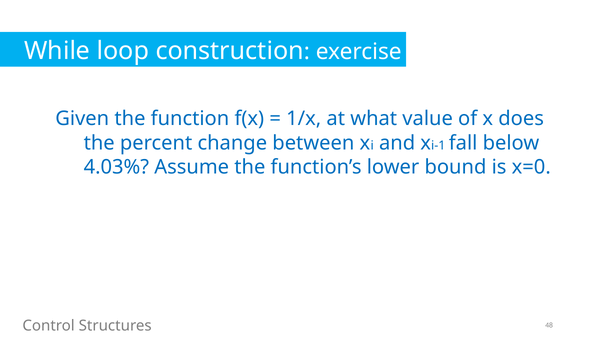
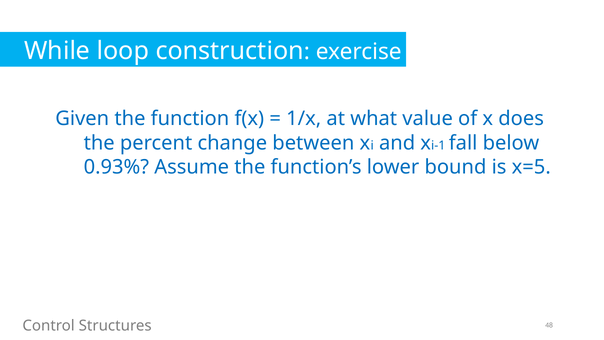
4.03%: 4.03% -> 0.93%
x=0: x=0 -> x=5
